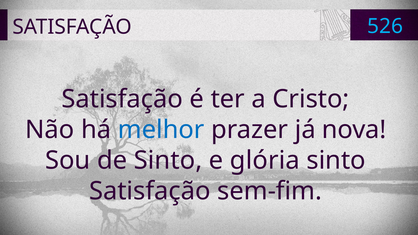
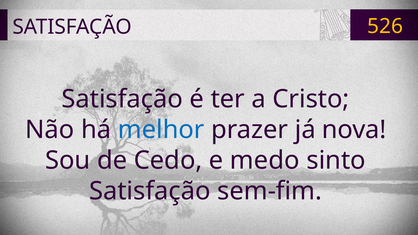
526 colour: light blue -> yellow
de Sinto: Sinto -> Cedo
glória: glória -> medo
